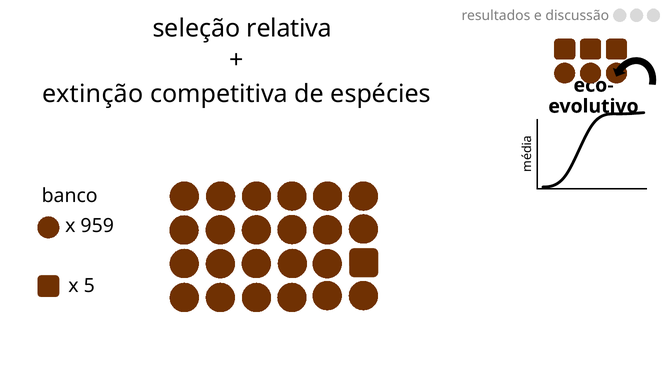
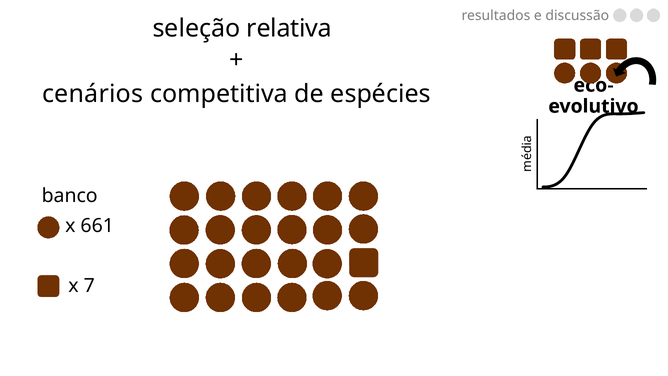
extinção: extinção -> cenários
959: 959 -> 661
5: 5 -> 7
